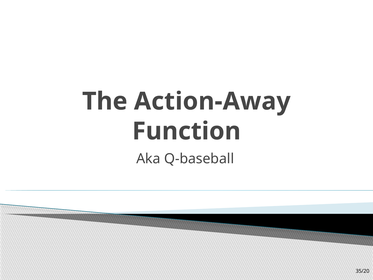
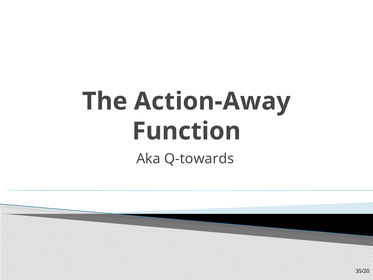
Q-baseball: Q-baseball -> Q-towards
